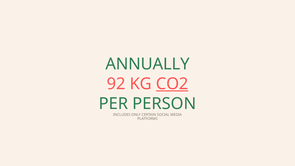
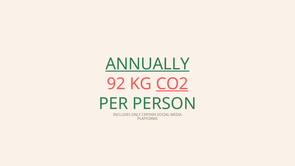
ANNUALLY underline: none -> present
